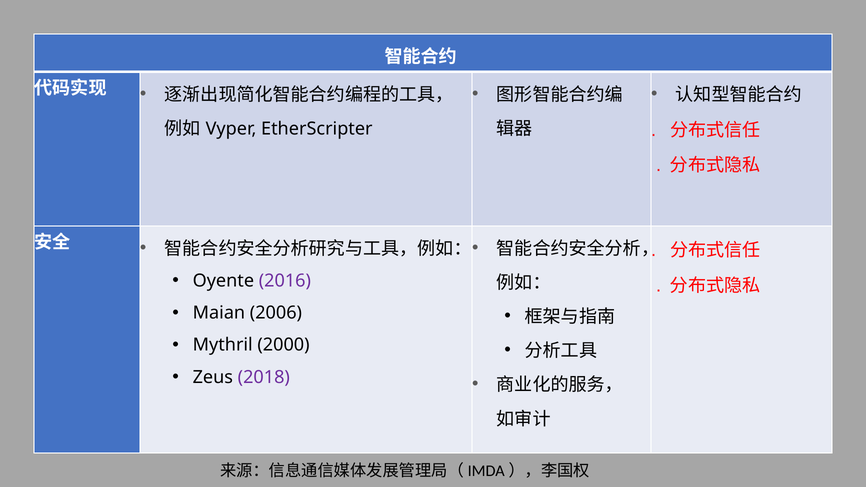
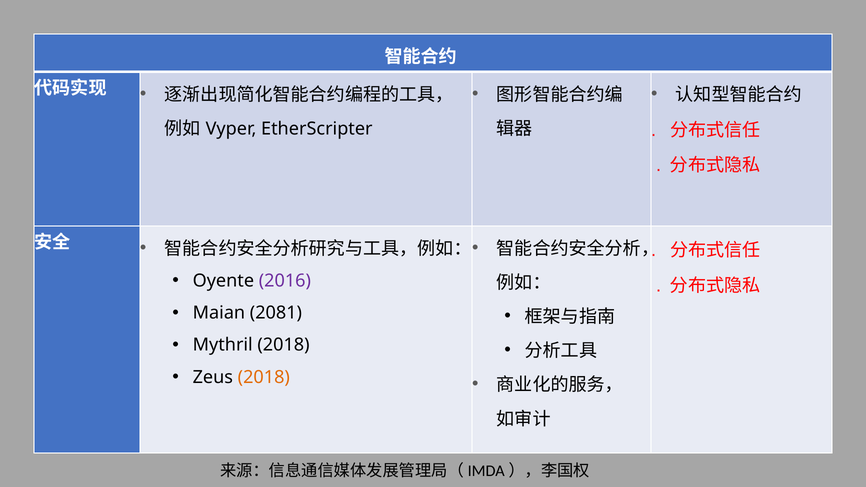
2006: 2006 -> 2081
Mythril 2000: 2000 -> 2018
2018 at (264, 377) colour: purple -> orange
